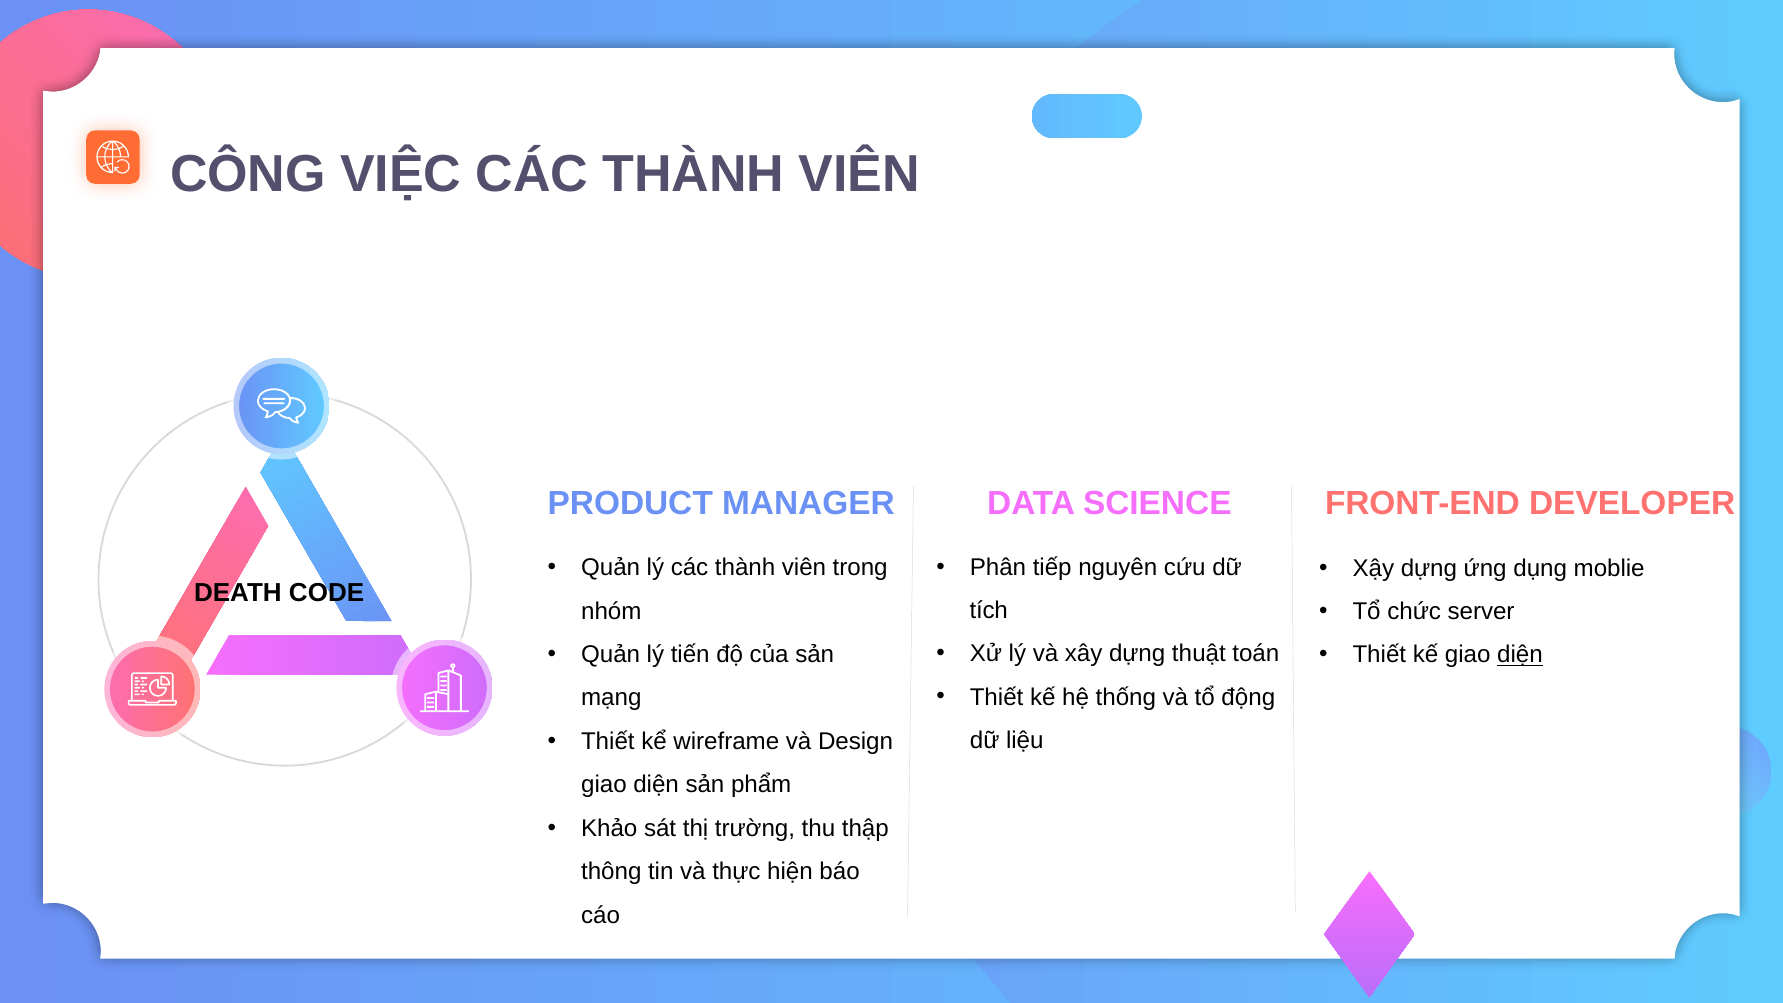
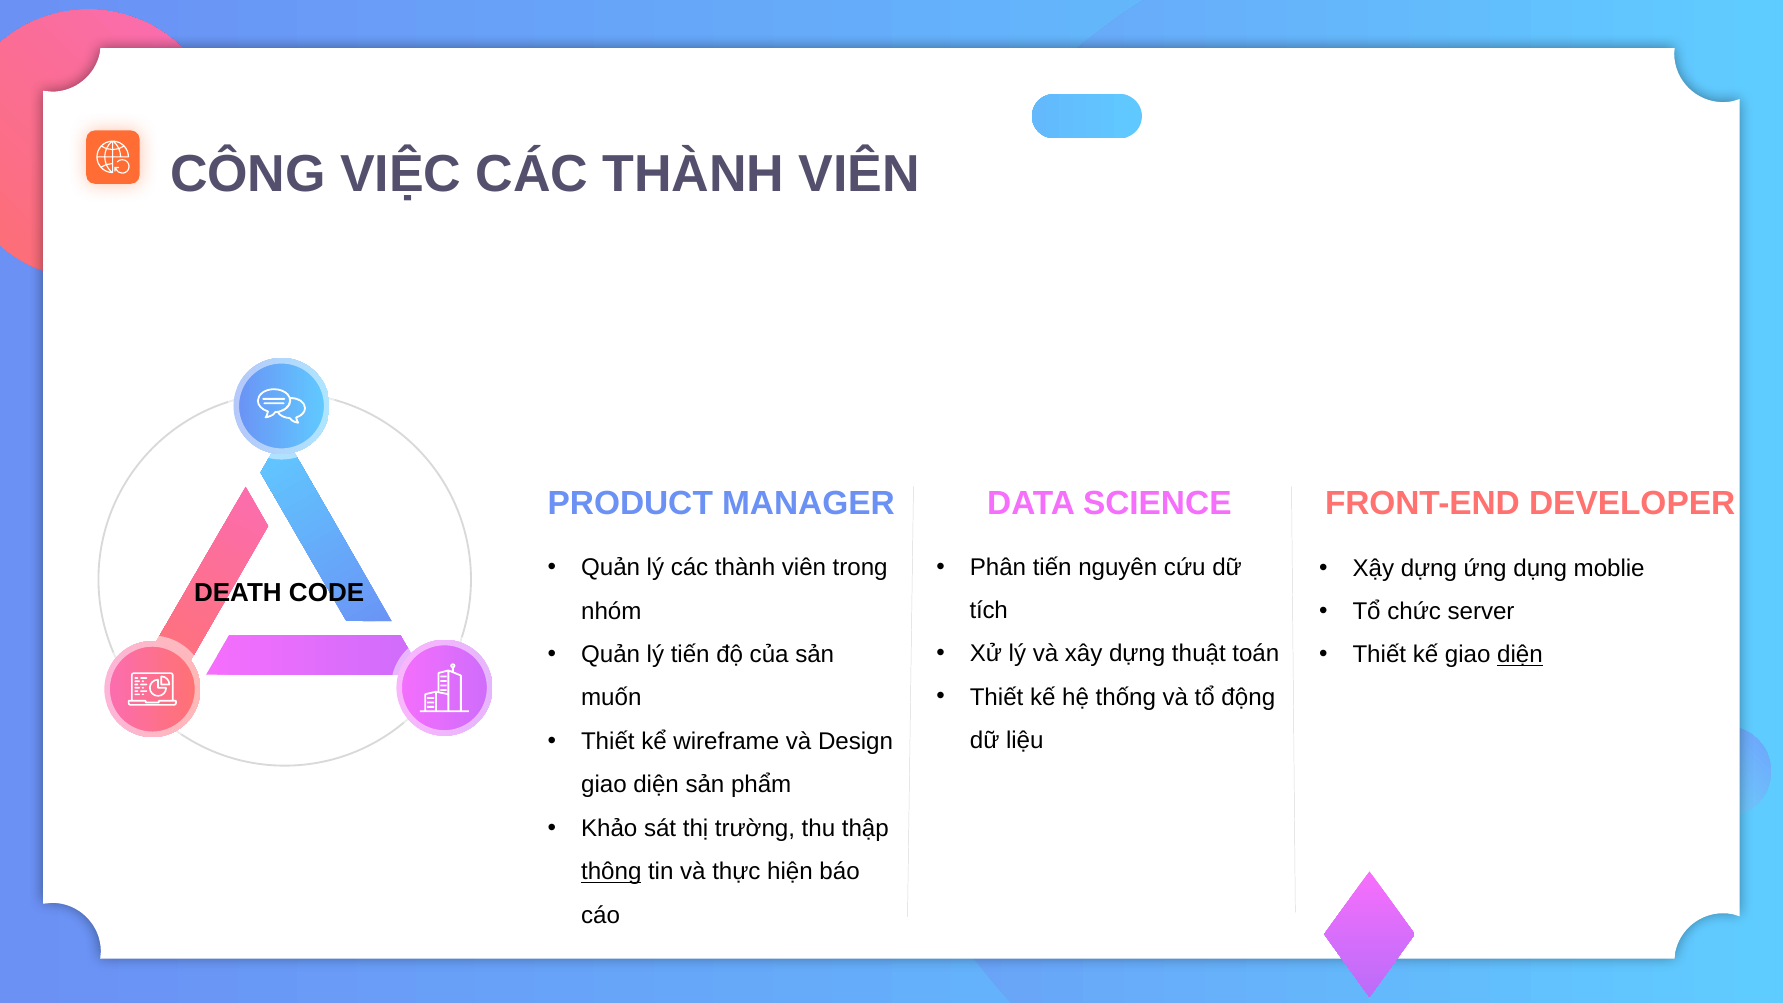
Phân tiếp: tiếp -> tiến
mạng: mạng -> muốn
thông underline: none -> present
